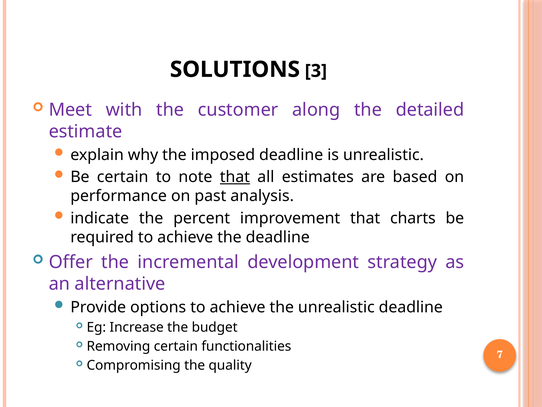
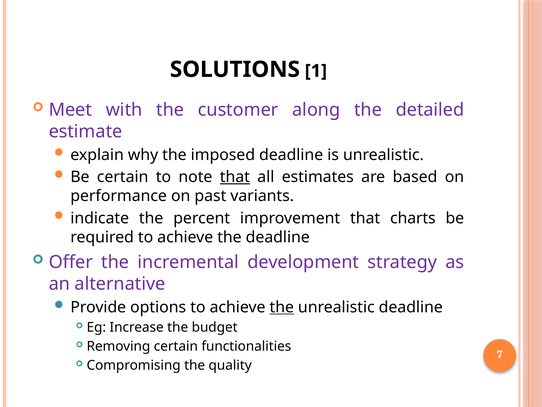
3: 3 -> 1
analysis: analysis -> variants
the at (282, 307) underline: none -> present
